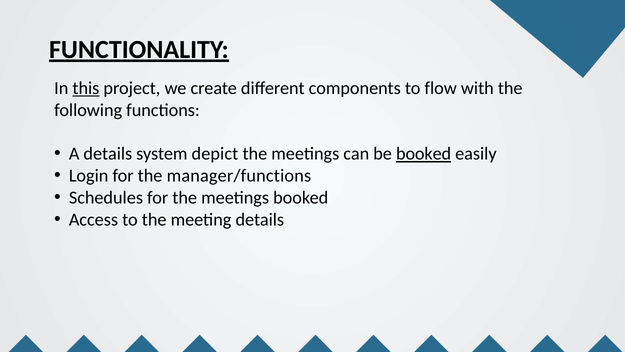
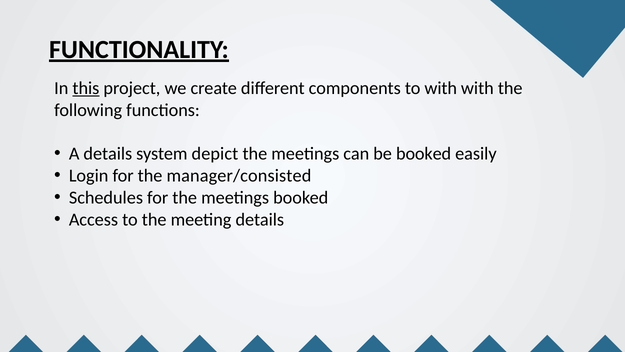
to flow: flow -> with
booked at (424, 154) underline: present -> none
manager/functions: manager/functions -> manager/consisted
